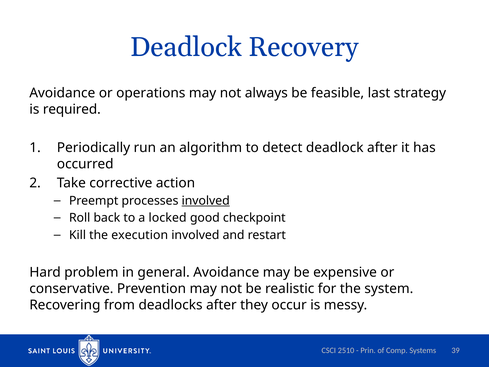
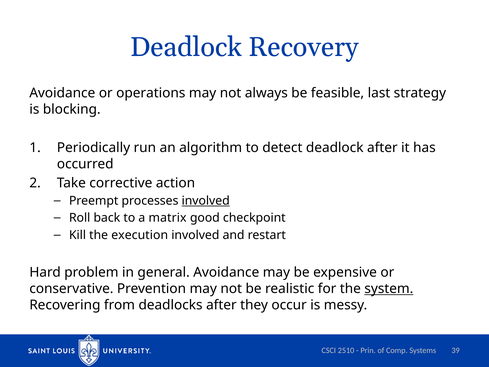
required: required -> blocking
locked: locked -> matrix
system underline: none -> present
